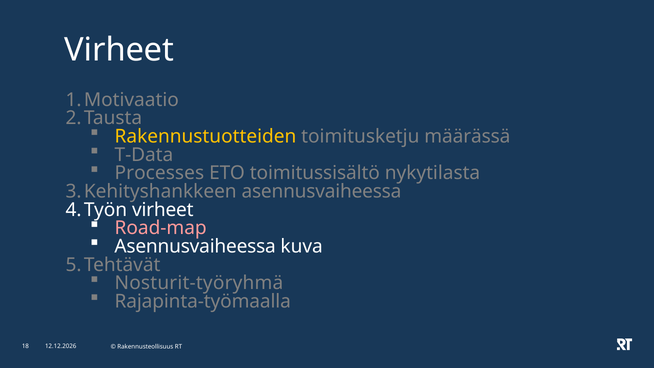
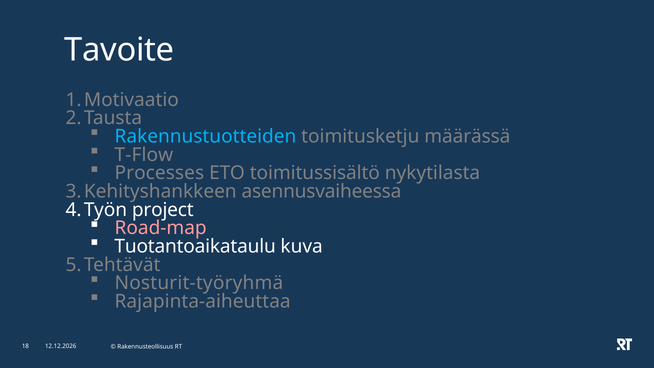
Virheet at (119, 50): Virheet -> Tavoite
Rakennustuotteiden colour: yellow -> light blue
T-Data: T-Data -> T-Flow
virheet at (163, 210): virheet -> project
Asennusvaiheessa at (195, 246): Asennusvaiheessa -> Tuotantoaikataulu
Rajapinta-työmaalla: Rajapinta-työmaalla -> Rajapinta-aiheuttaa
